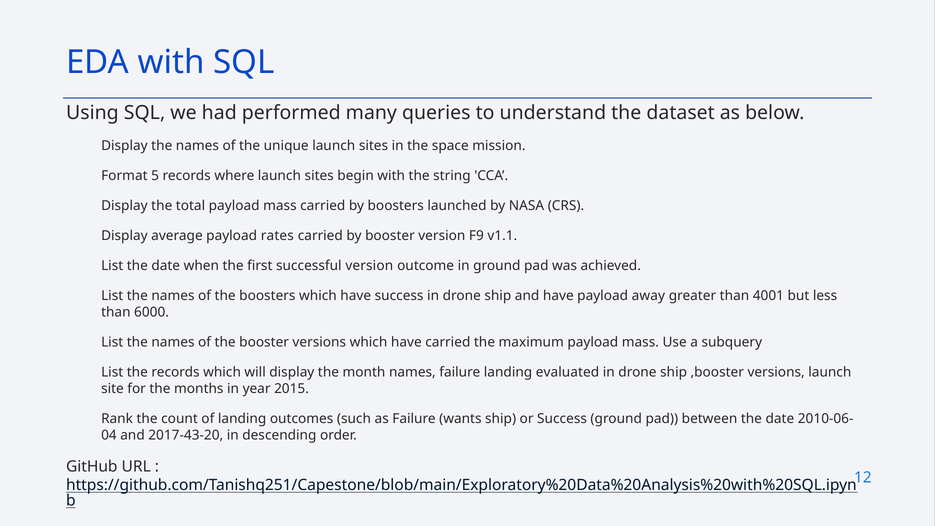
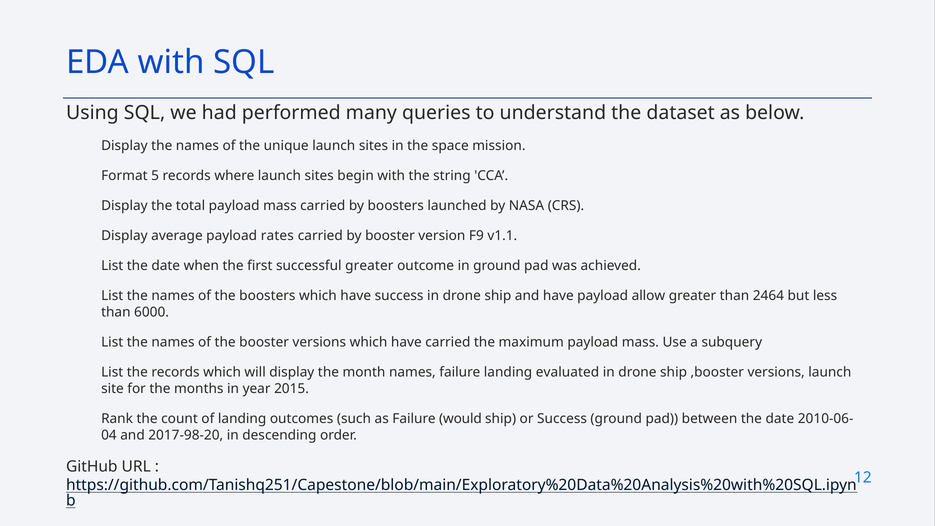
successful version: version -> greater
away: away -> allow
4001: 4001 -> 2464
wants: wants -> would
2017-43-20: 2017-43-20 -> 2017-98-20
